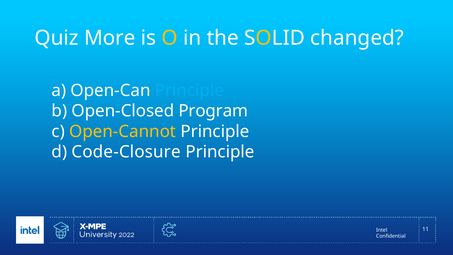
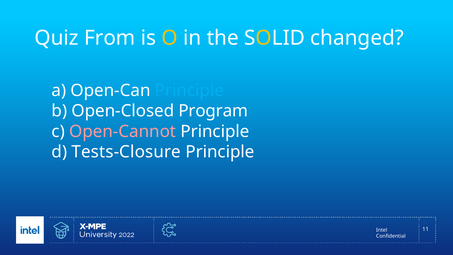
More: More -> From
Open-Cannot colour: yellow -> pink
Code-Closure: Code-Closure -> Tests-Closure
